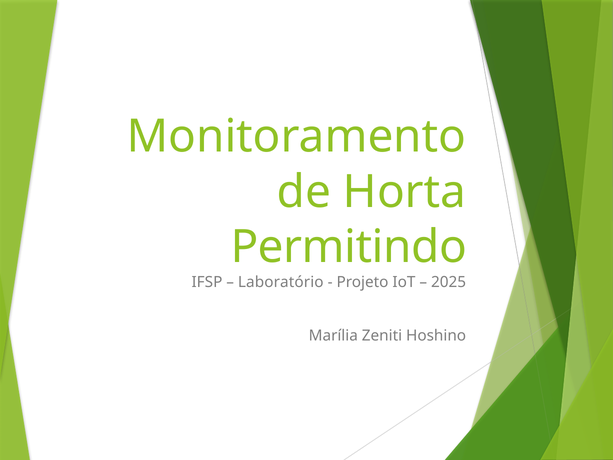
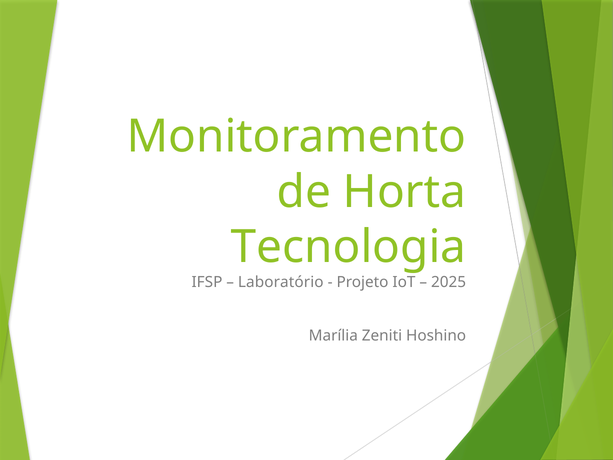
Permitindo: Permitindo -> Tecnologia
